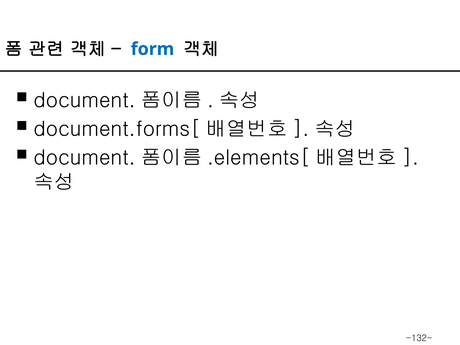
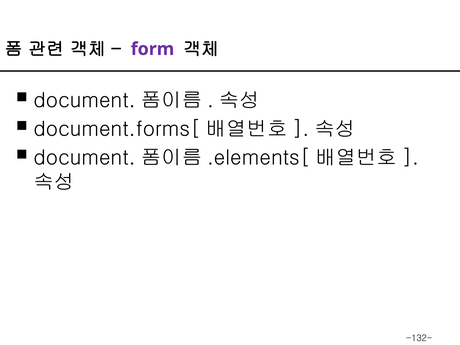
form colour: blue -> purple
